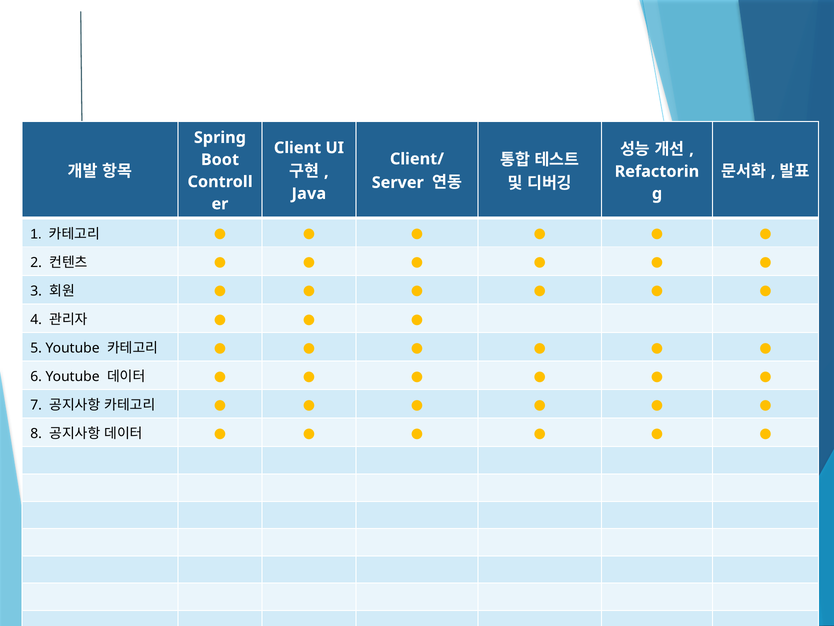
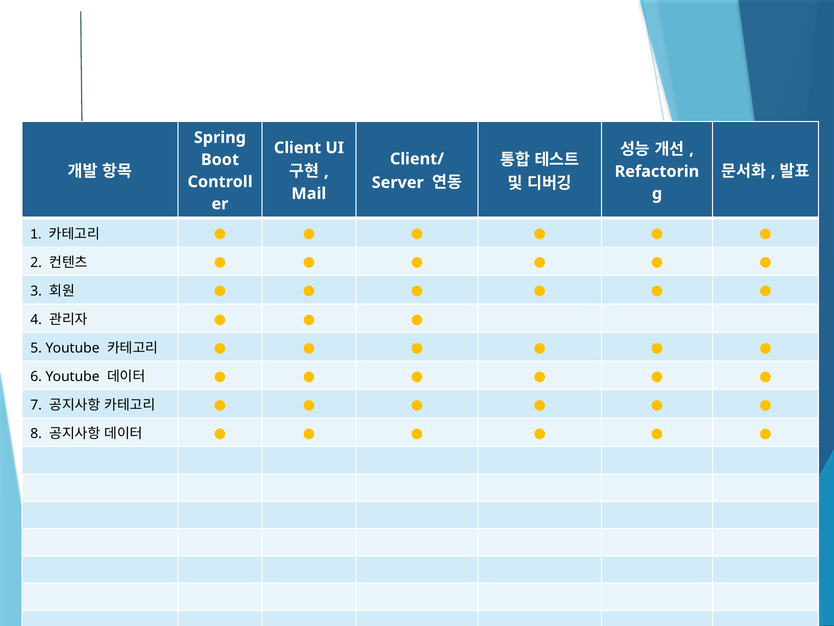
Java: Java -> Mail
